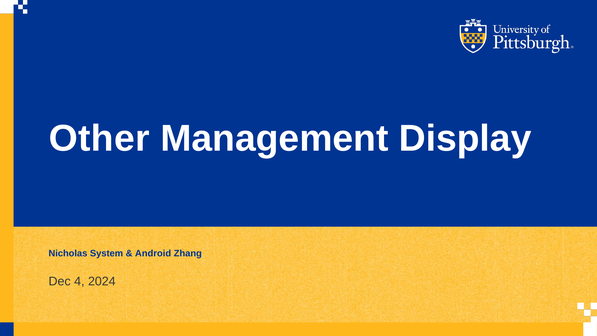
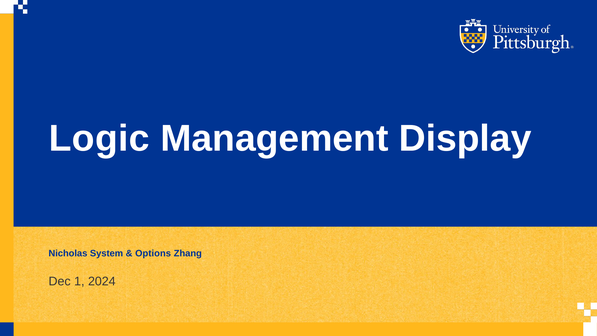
Other: Other -> Logic
Android: Android -> Options
4: 4 -> 1
